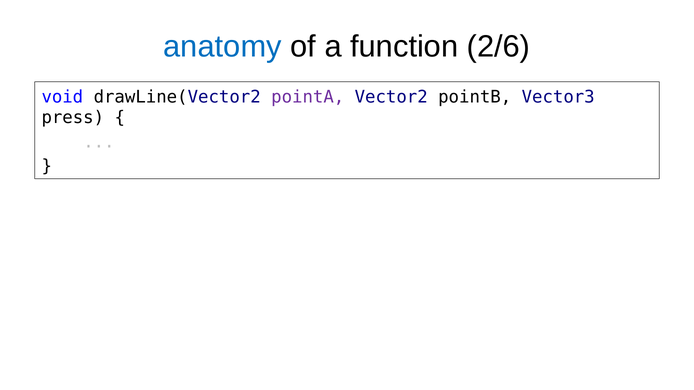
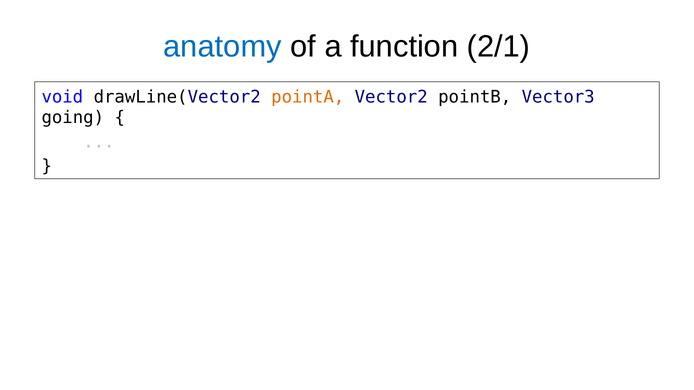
2/6: 2/6 -> 2/1
pointA colour: purple -> orange
press: press -> going
